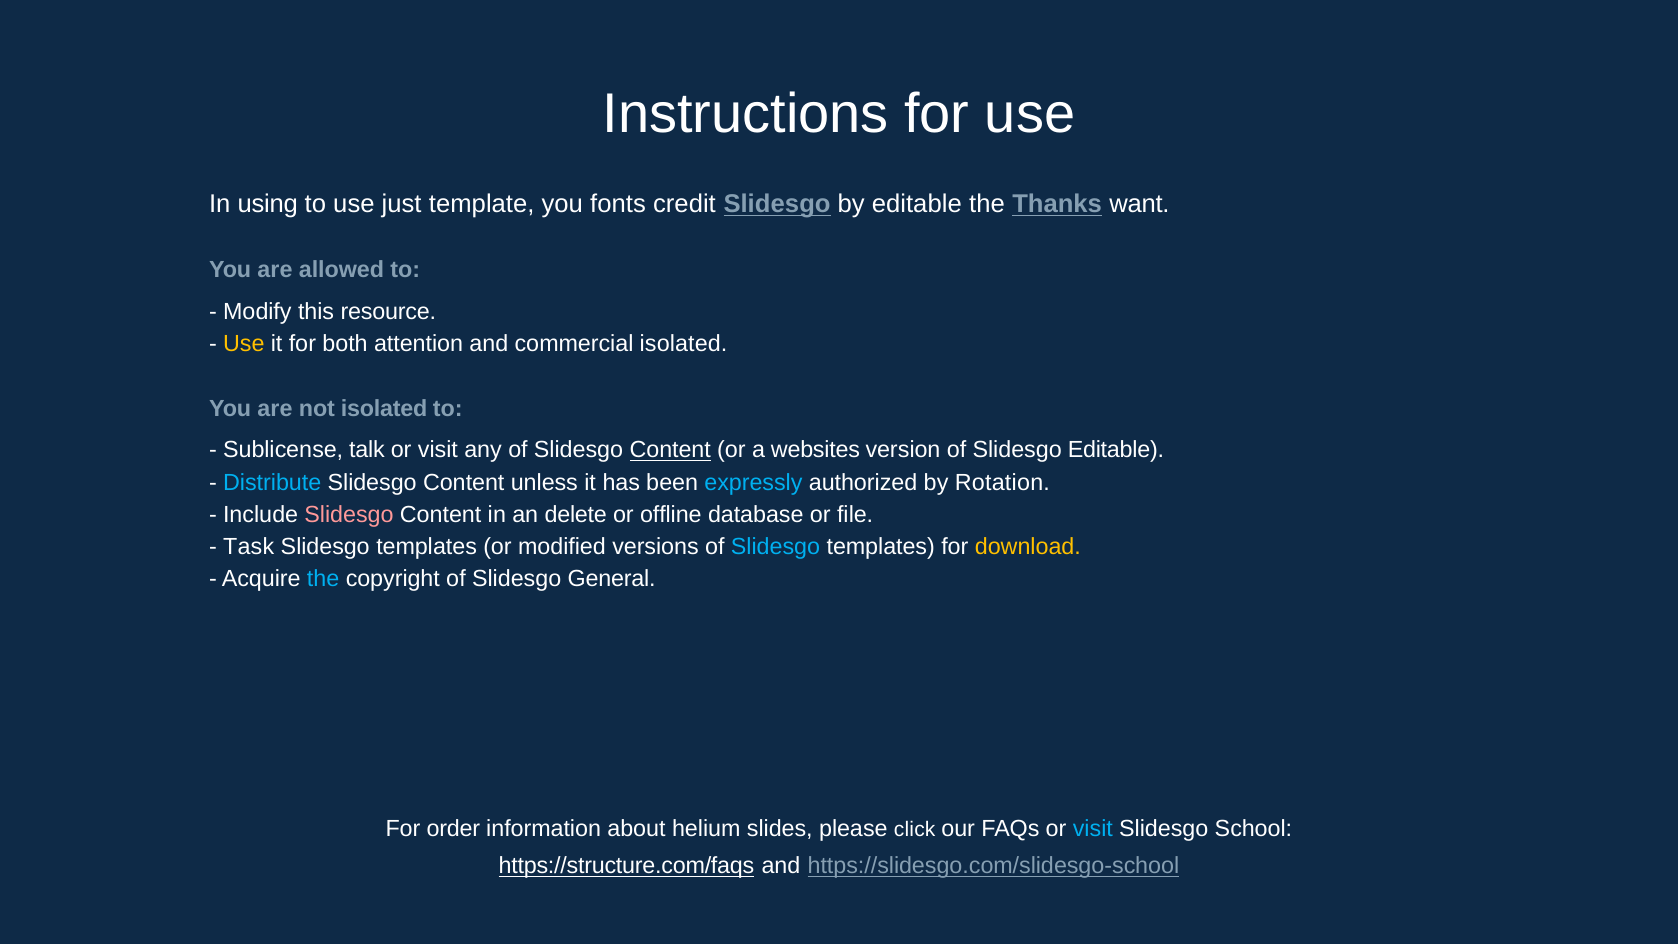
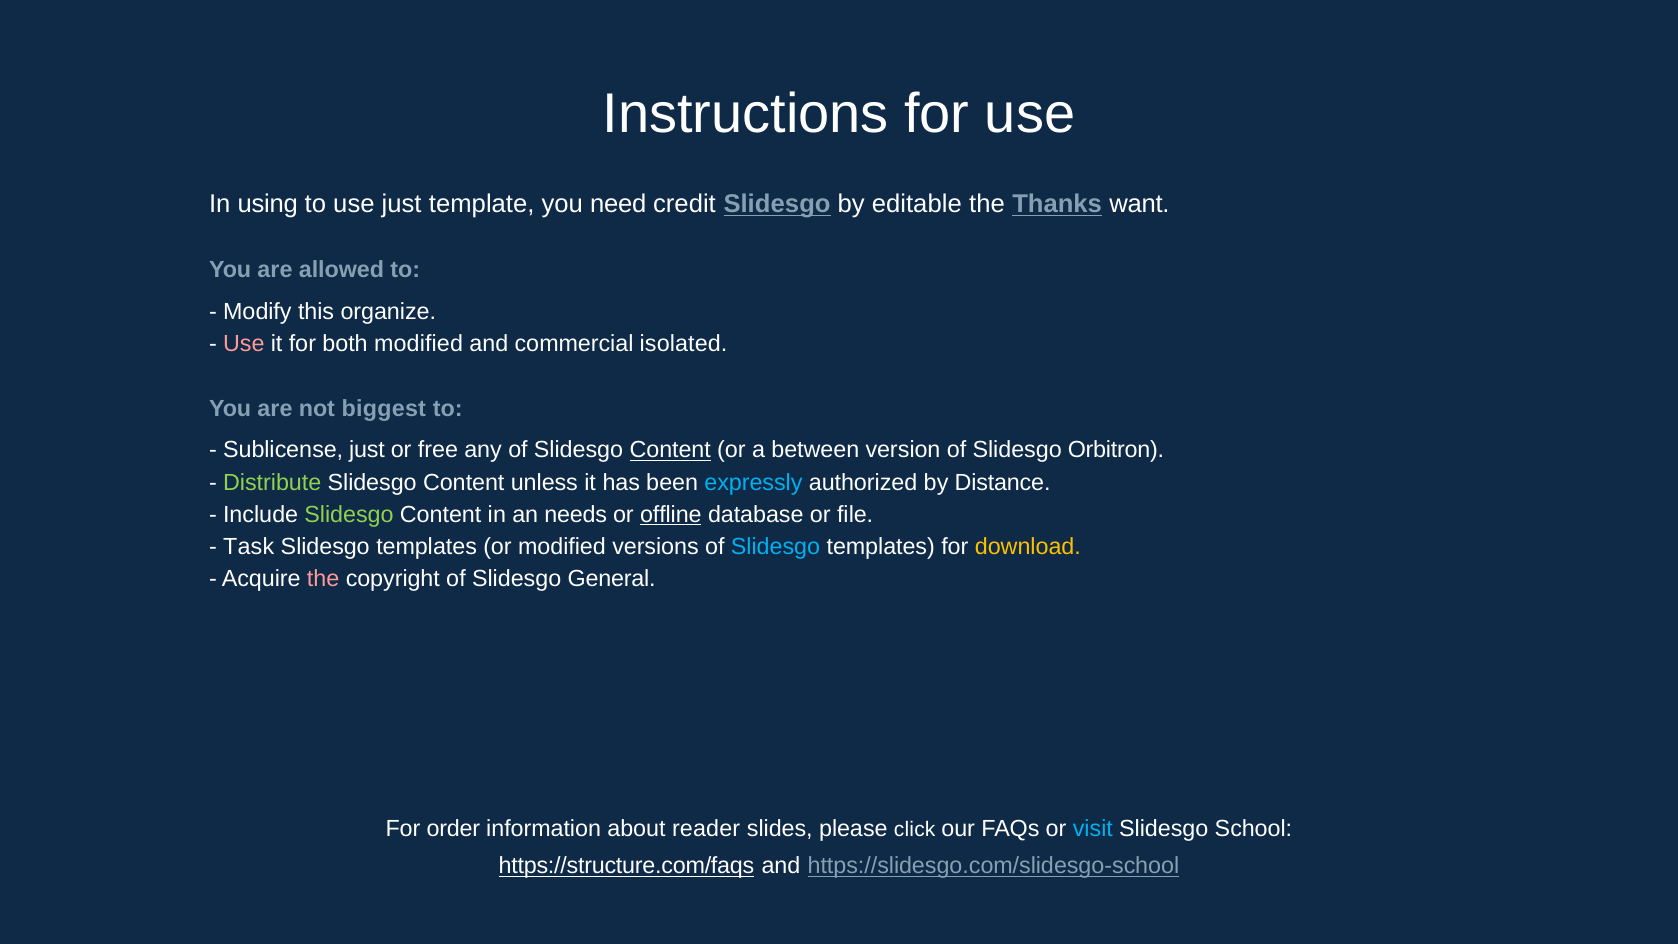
fonts: fonts -> need
resource: resource -> organize
Use at (244, 344) colour: yellow -> pink
both attention: attention -> modified
not isolated: isolated -> biggest
Sublicense talk: talk -> just
visit at (438, 450): visit -> free
websites: websites -> between
Slidesgo Editable: Editable -> Orbitron
Distribute colour: light blue -> light green
Rotation: Rotation -> Distance
Slidesgo at (349, 515) colour: pink -> light green
delete: delete -> needs
offline underline: none -> present
the at (323, 579) colour: light blue -> pink
helium: helium -> reader
